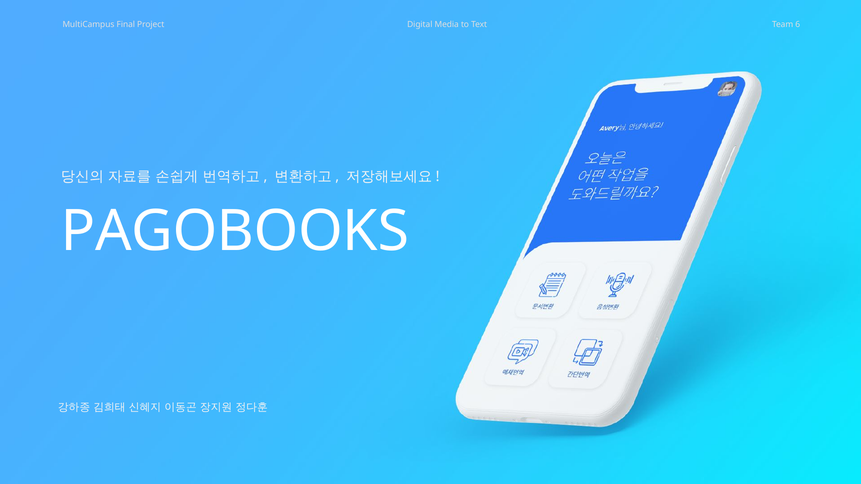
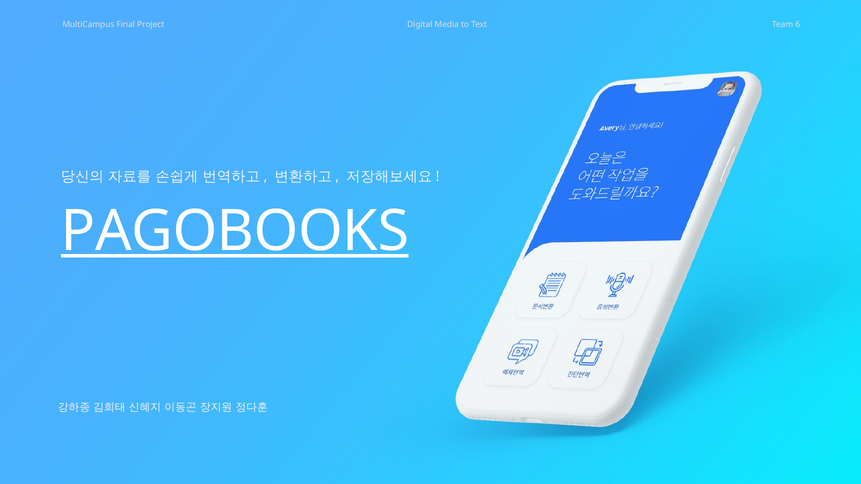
PAGOBOOKS underline: none -> present
